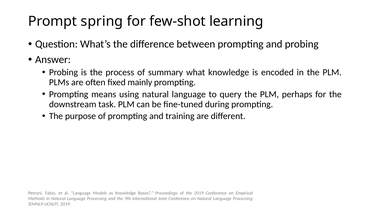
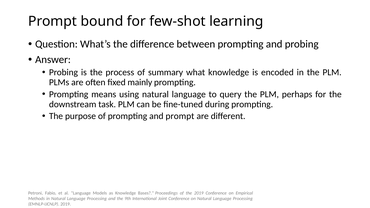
spring: spring -> bound
and training: training -> prompt
